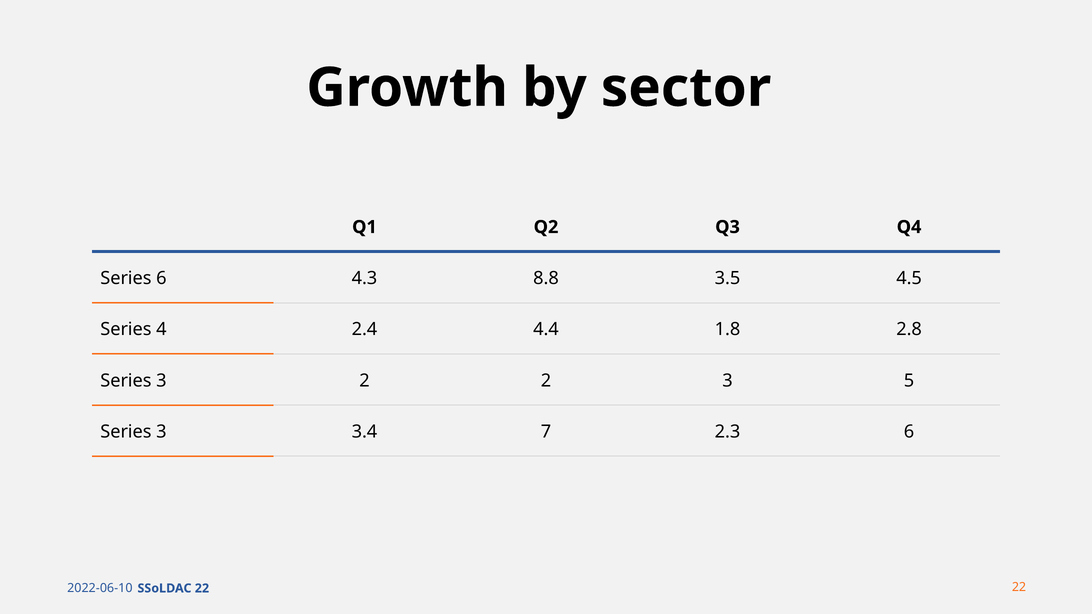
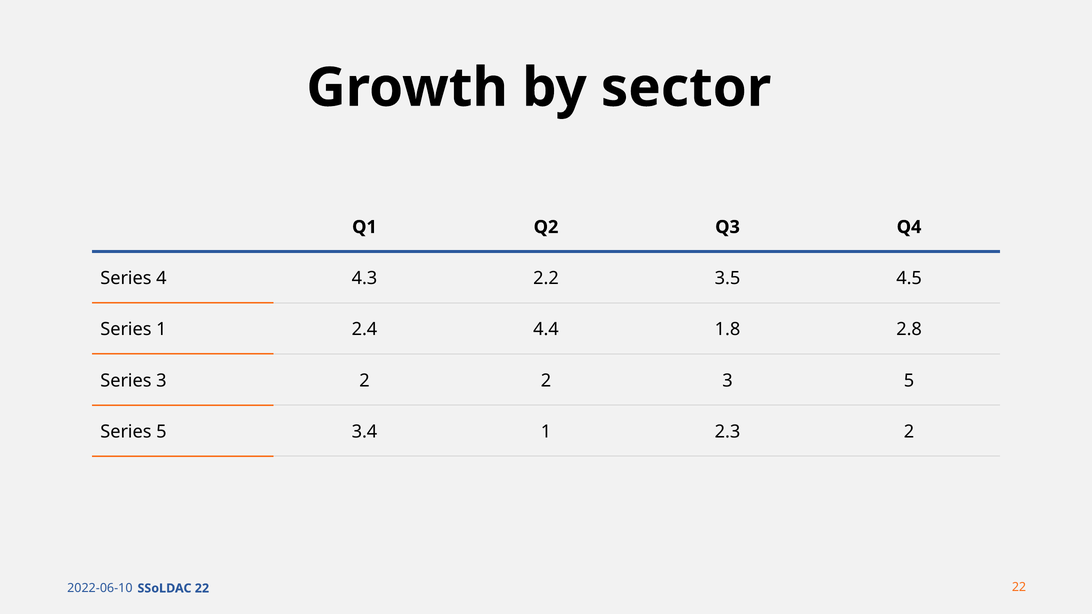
Series 6: 6 -> 4
8.8: 8.8 -> 2.2
Series 4: 4 -> 1
3 at (161, 432): 3 -> 5
3.4 7: 7 -> 1
2.3 6: 6 -> 2
